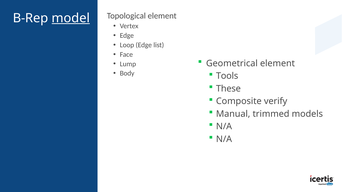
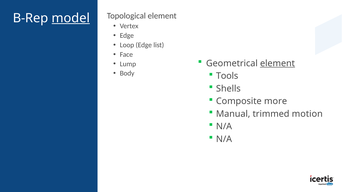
element at (278, 64) underline: none -> present
These: These -> Shells
verify: verify -> more
models: models -> motion
